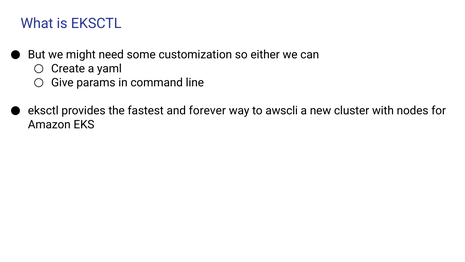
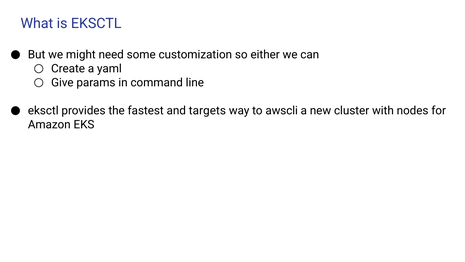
forever: forever -> targets
